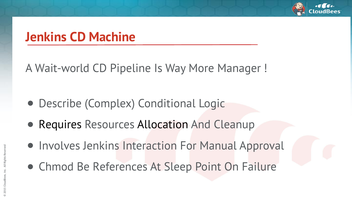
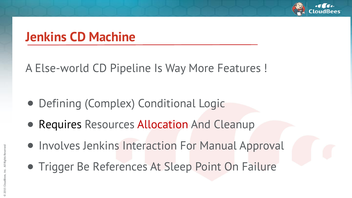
Wait-world: Wait-world -> Else-world
Manager: Manager -> Features
Describe: Describe -> Defining
Allocation colour: black -> red
Chmod: Chmod -> Trigger
